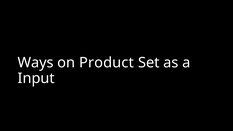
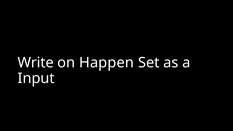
Ways: Ways -> Write
Product: Product -> Happen
